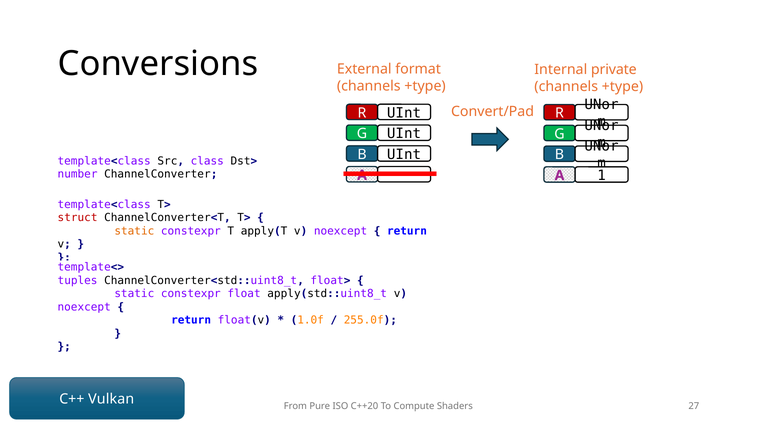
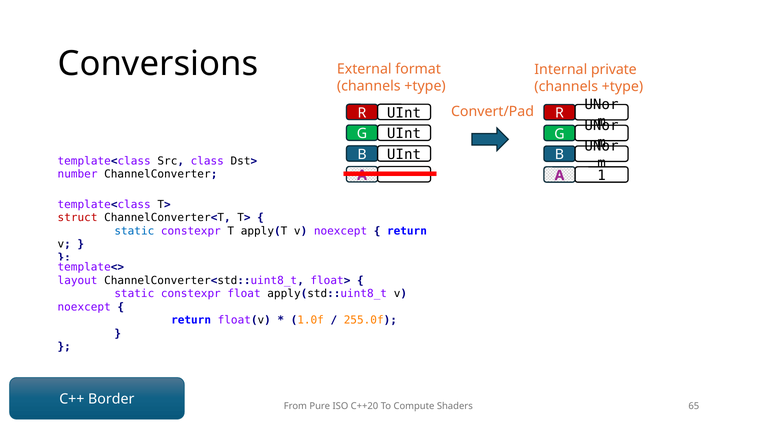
static at (134, 231) colour: orange -> blue
tuples: tuples -> layout
Vulkan: Vulkan -> Border
27: 27 -> 65
